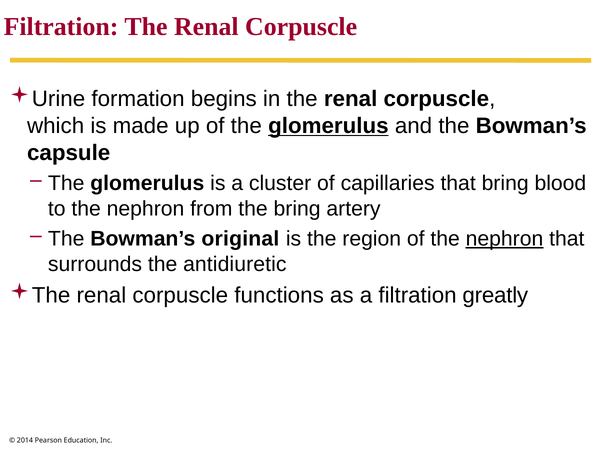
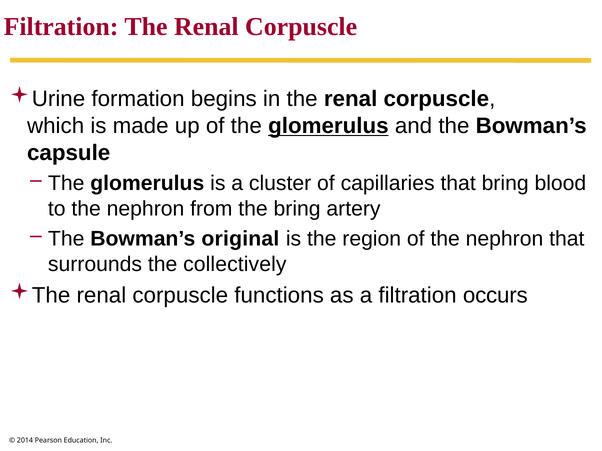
nephron at (505, 239) underline: present -> none
antidiuretic: antidiuretic -> collectively
greatly: greatly -> occurs
